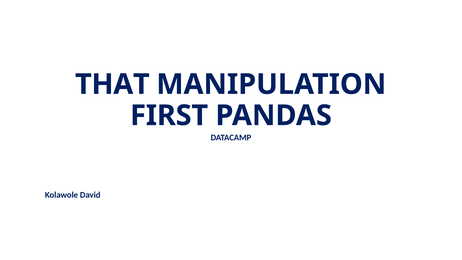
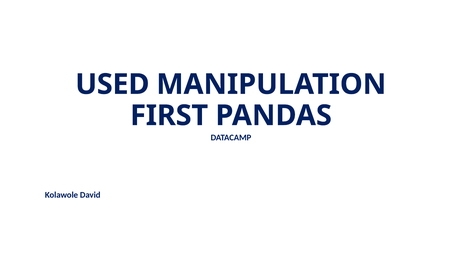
THAT: THAT -> USED
